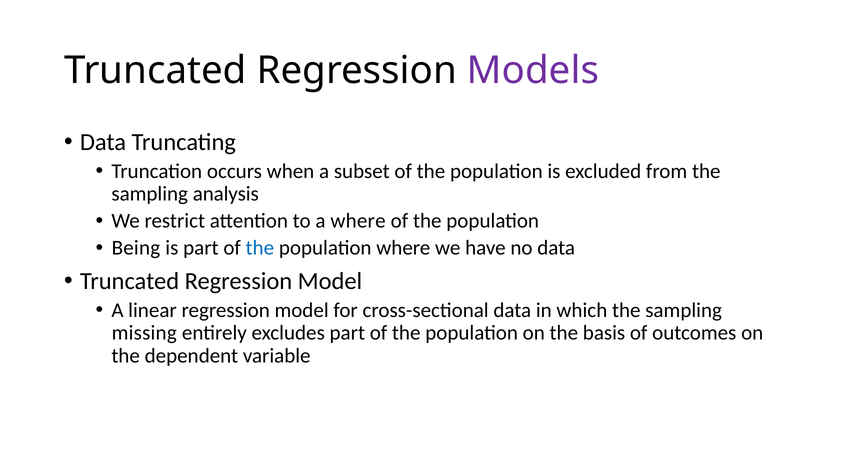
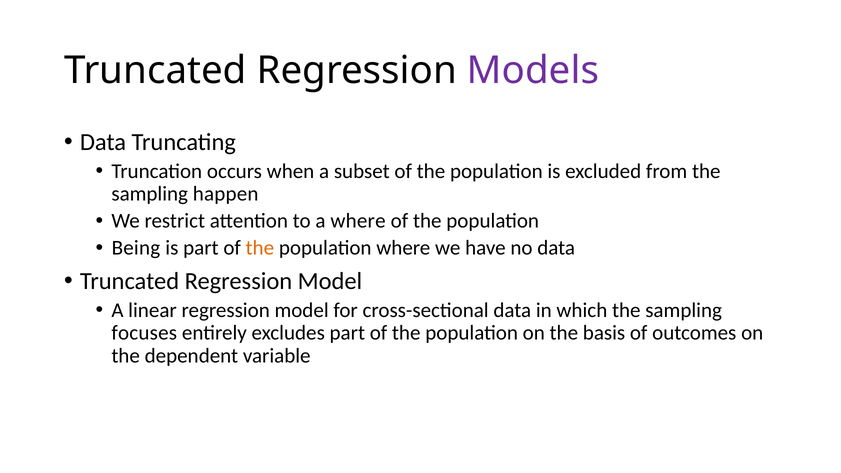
analysis: analysis -> happen
the at (260, 248) colour: blue -> orange
missing: missing -> focuses
